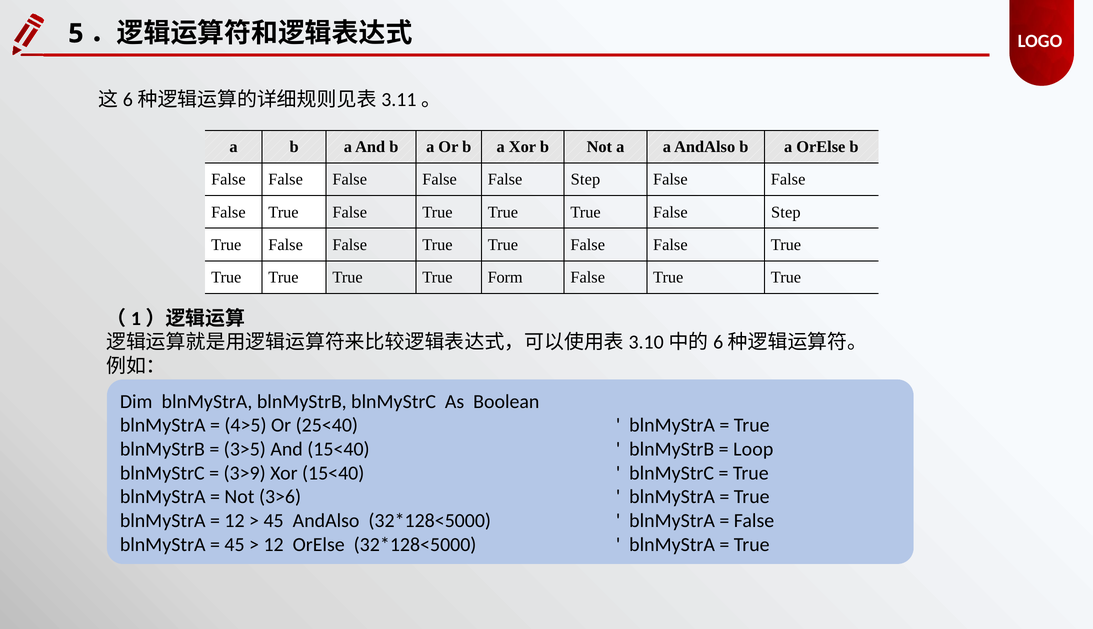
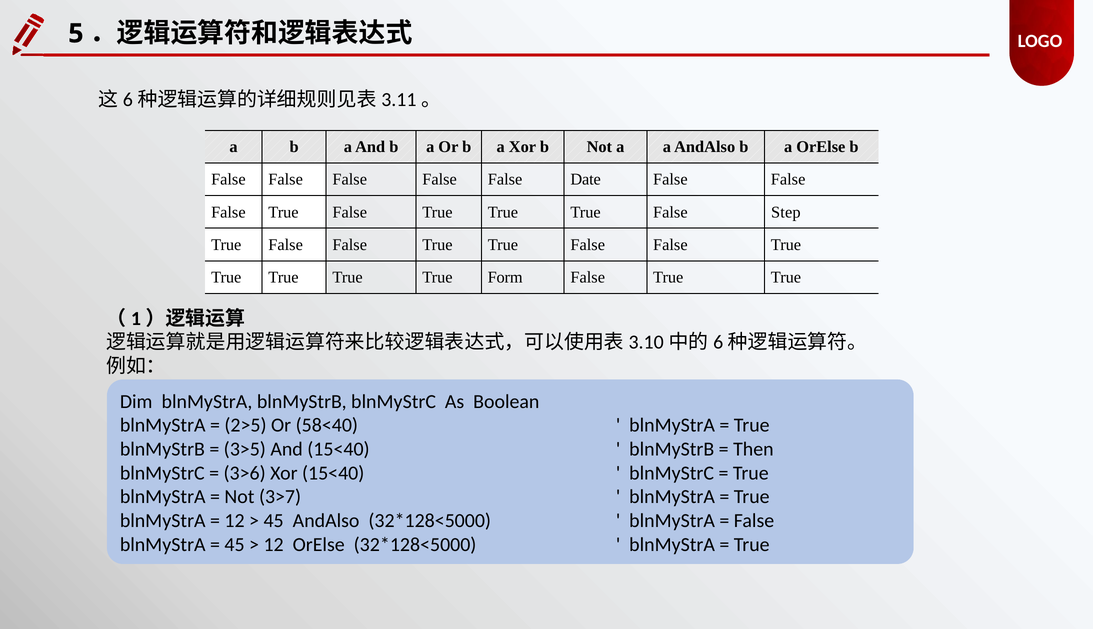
False False Step: Step -> Date
4>5: 4>5 -> 2>5
25<40: 25<40 -> 58<40
Loop: Loop -> Then
3>9: 3>9 -> 3>6
3>6: 3>6 -> 3>7
